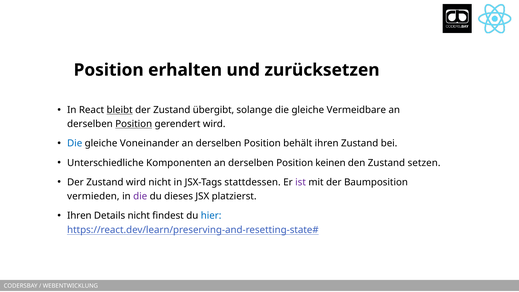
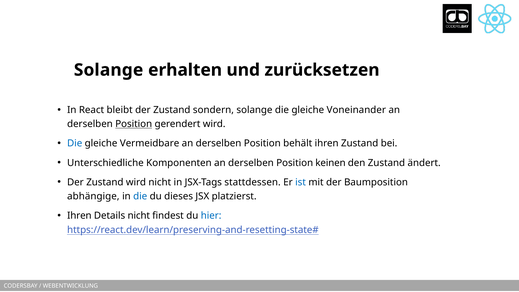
Position at (109, 70): Position -> Solange
bleibt underline: present -> none
übergibt: übergibt -> sondern
Vermeidbare: Vermeidbare -> Voneinander
Voneinander: Voneinander -> Vermeidbare
setzen: setzen -> ändert
ist colour: purple -> blue
vermieden: vermieden -> abhängige
die at (140, 196) colour: purple -> blue
